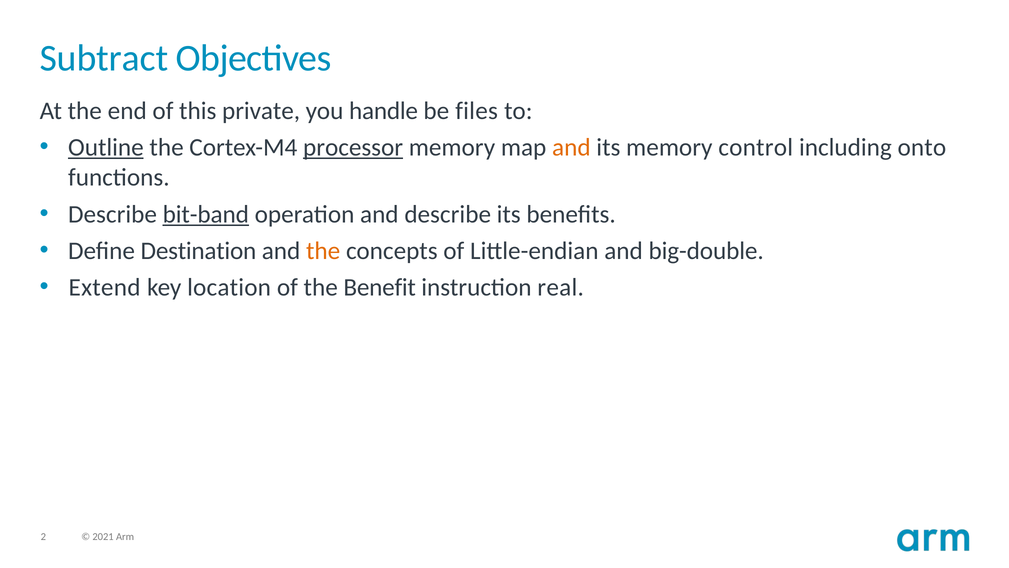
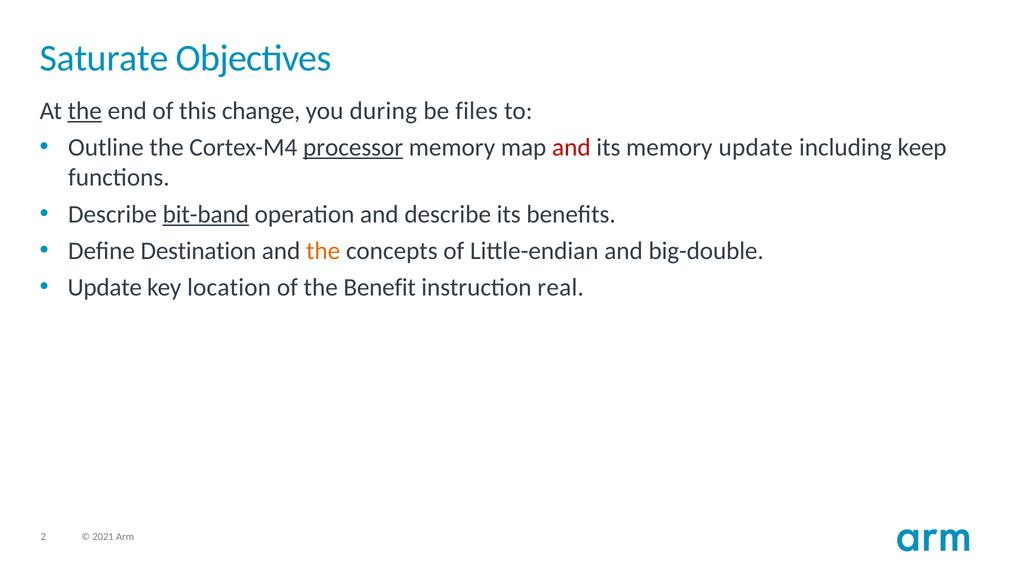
Subtract: Subtract -> Saturate
the at (85, 111) underline: none -> present
private: private -> change
handle: handle -> during
Outline underline: present -> none
and at (571, 147) colour: orange -> red
memory control: control -> update
onto: onto -> keep
Extend at (105, 287): Extend -> Update
